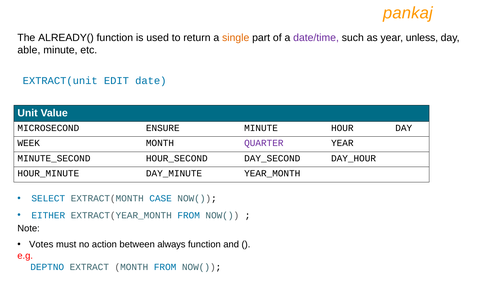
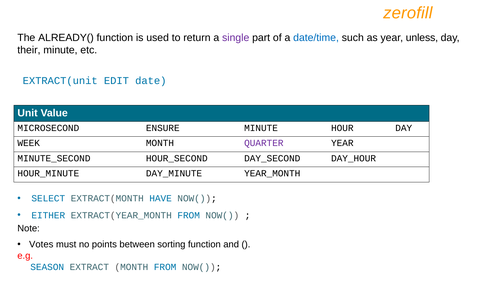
pankaj: pankaj -> zerofill
single colour: orange -> purple
date/time colour: purple -> blue
able: able -> their
CASE: CASE -> HAVE
action: action -> points
always: always -> sorting
DEPTNO: DEPTNO -> SEASON
